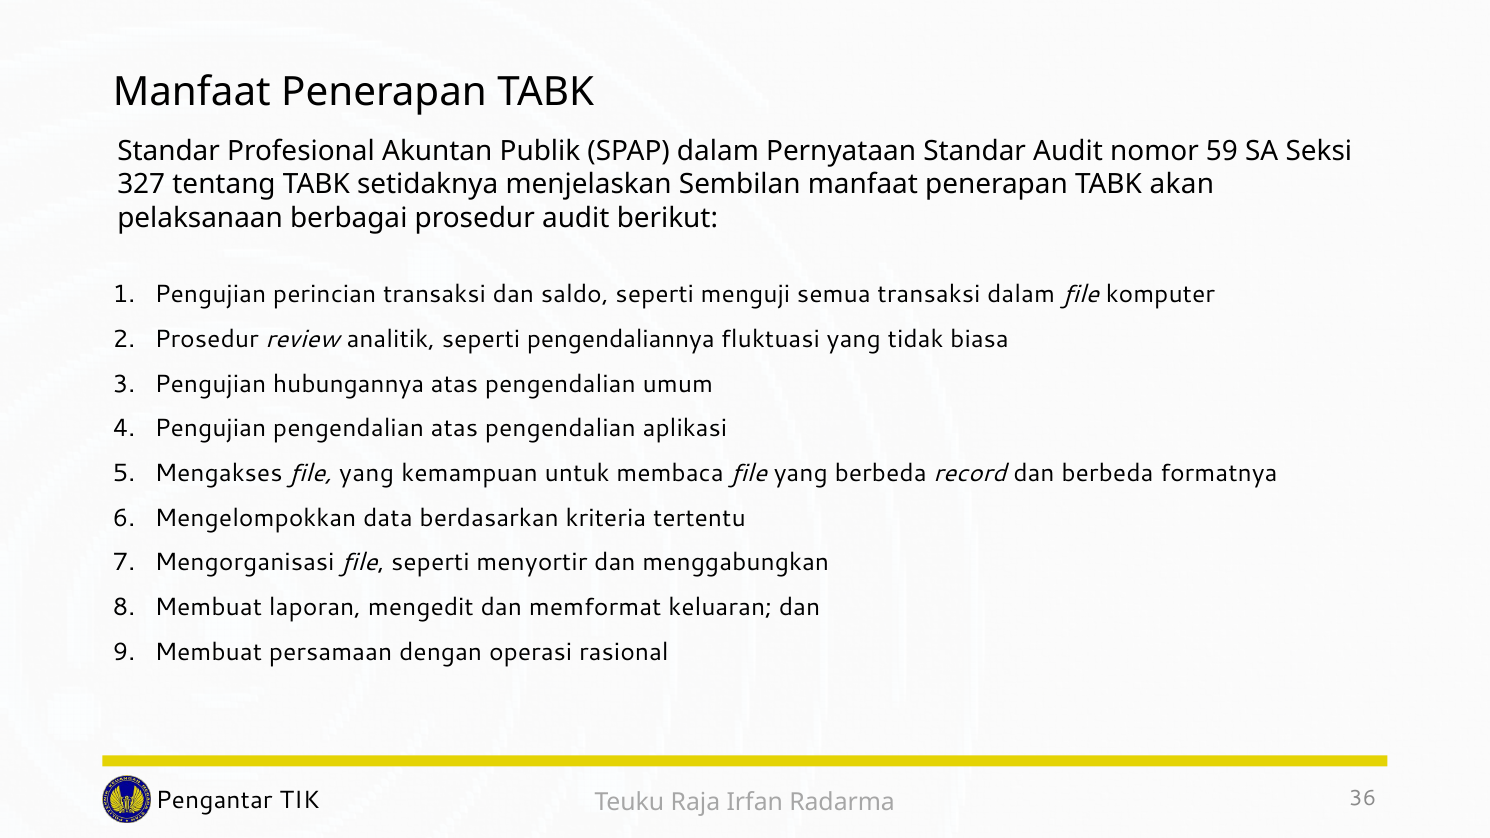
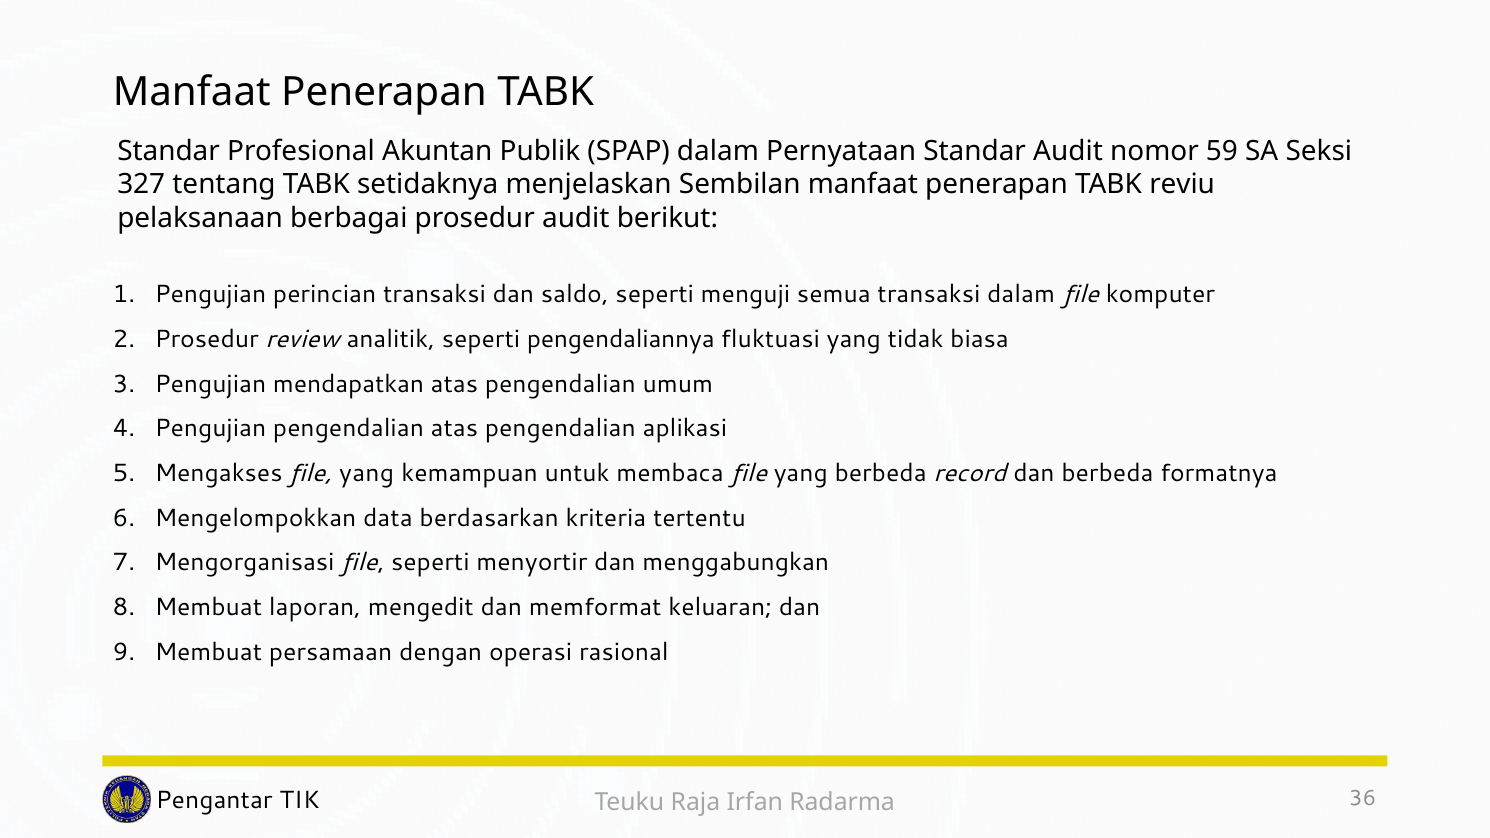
akan: akan -> reviu
hubungannya: hubungannya -> mendapatkan
